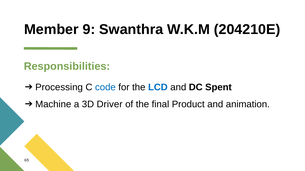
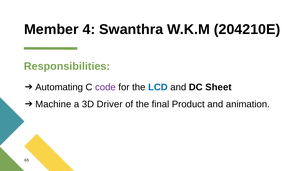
9: 9 -> 4
Processing: Processing -> Automating
code colour: blue -> purple
Spent: Spent -> Sheet
